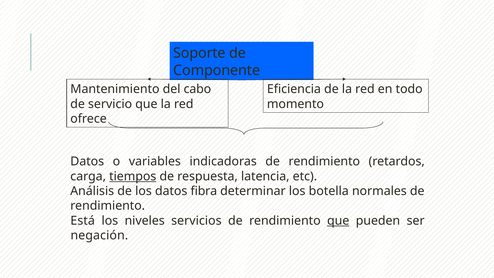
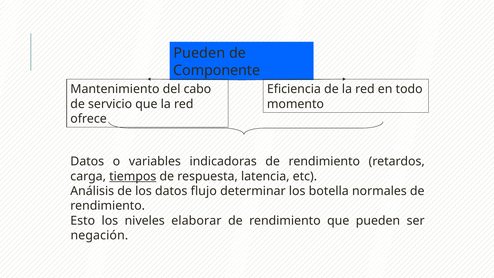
Soporte at (199, 53): Soporte -> Pueden
fibra: fibra -> flujo
Está: Está -> Esto
servicios: servicios -> elaborar
que at (338, 221) underline: present -> none
